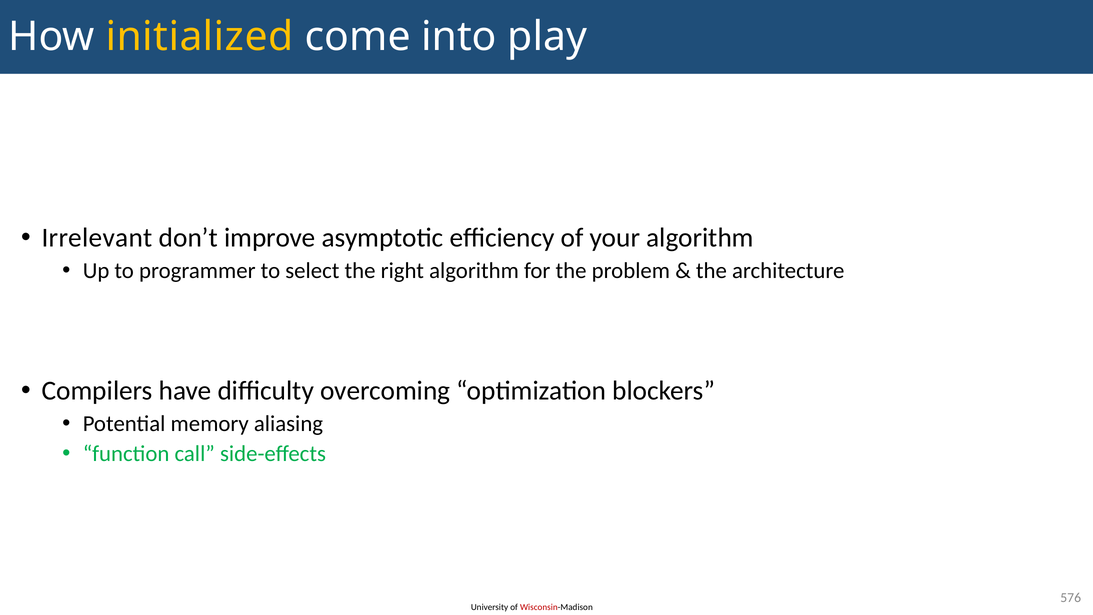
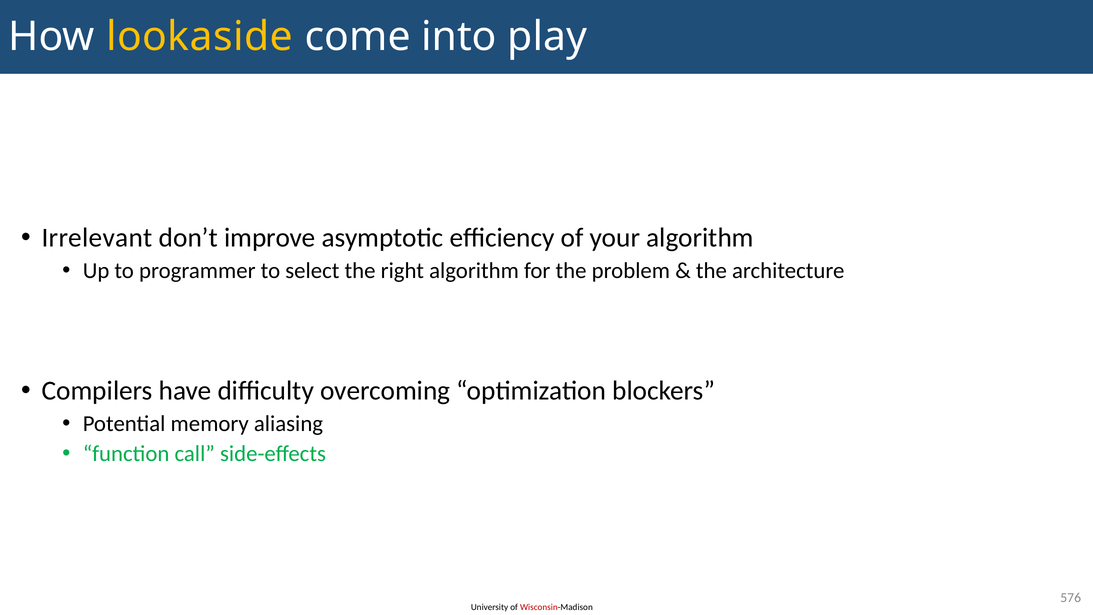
initialized: initialized -> lookaside
